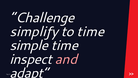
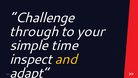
simplify: simplify -> through
to time: time -> your
and colour: pink -> yellow
